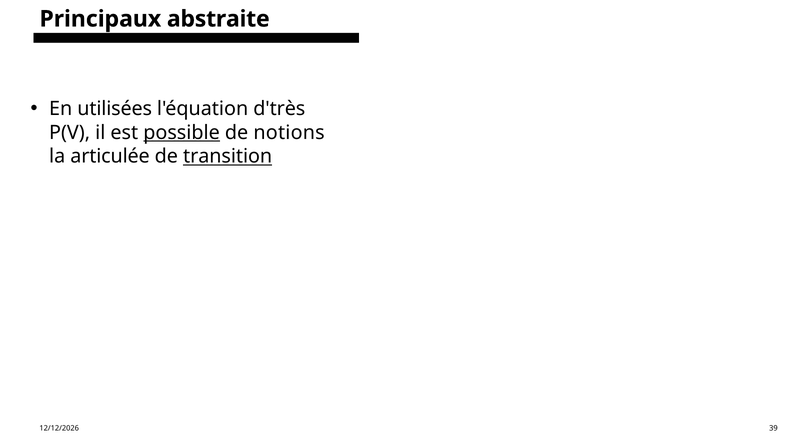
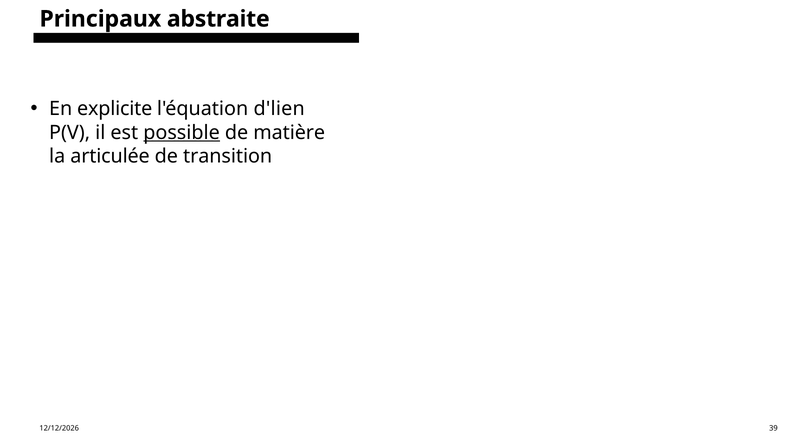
utilisées: utilisées -> explicite
d'très: d'très -> d'lien
notions: notions -> matière
transition underline: present -> none
